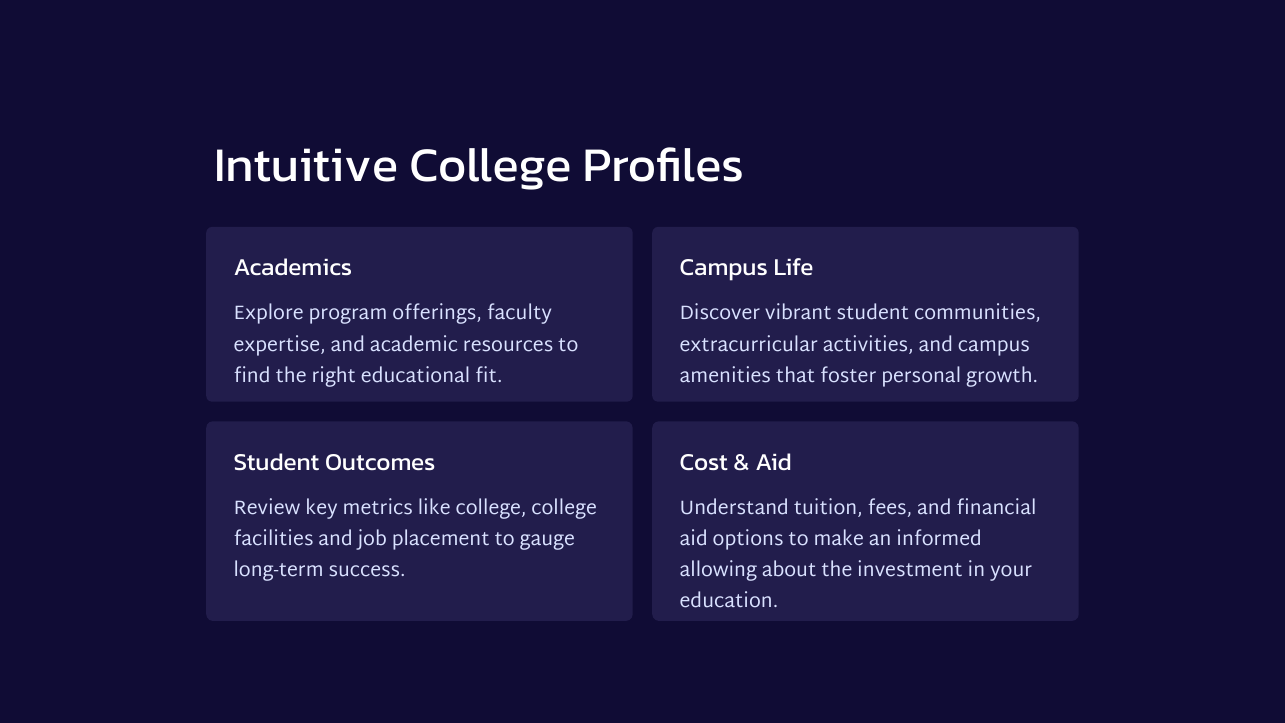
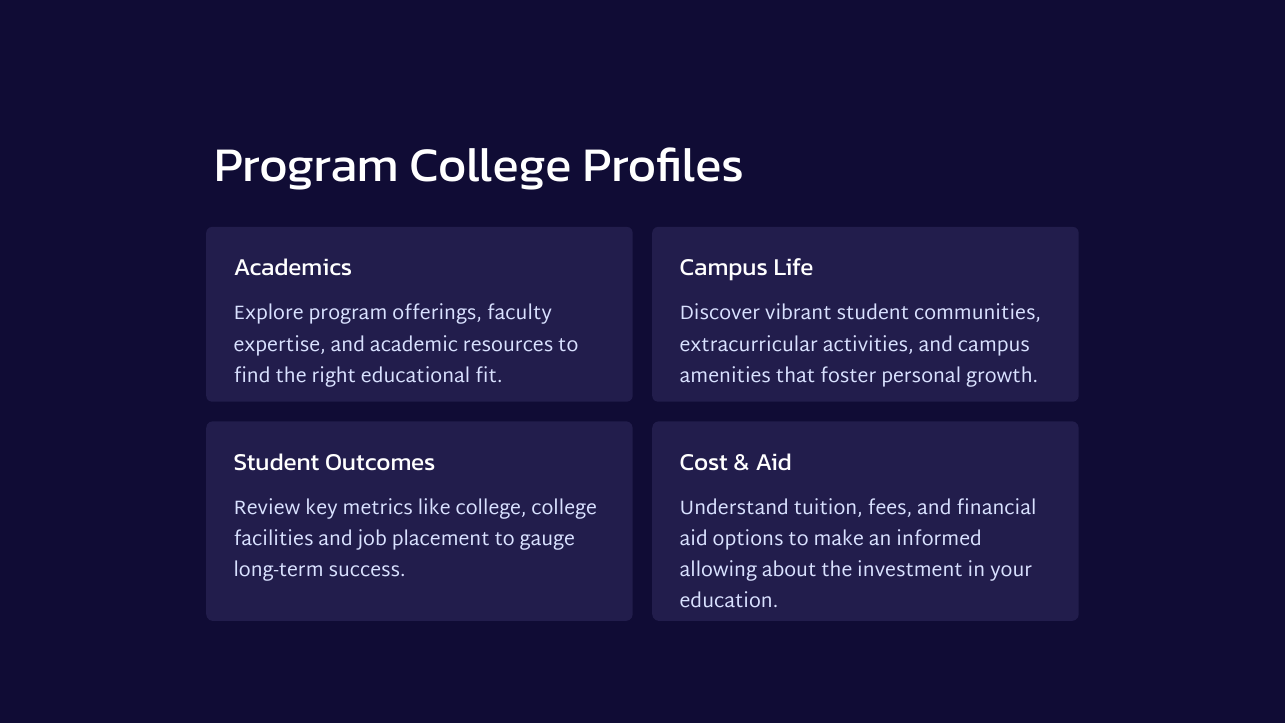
Intuitive at (306, 166): Intuitive -> Program
